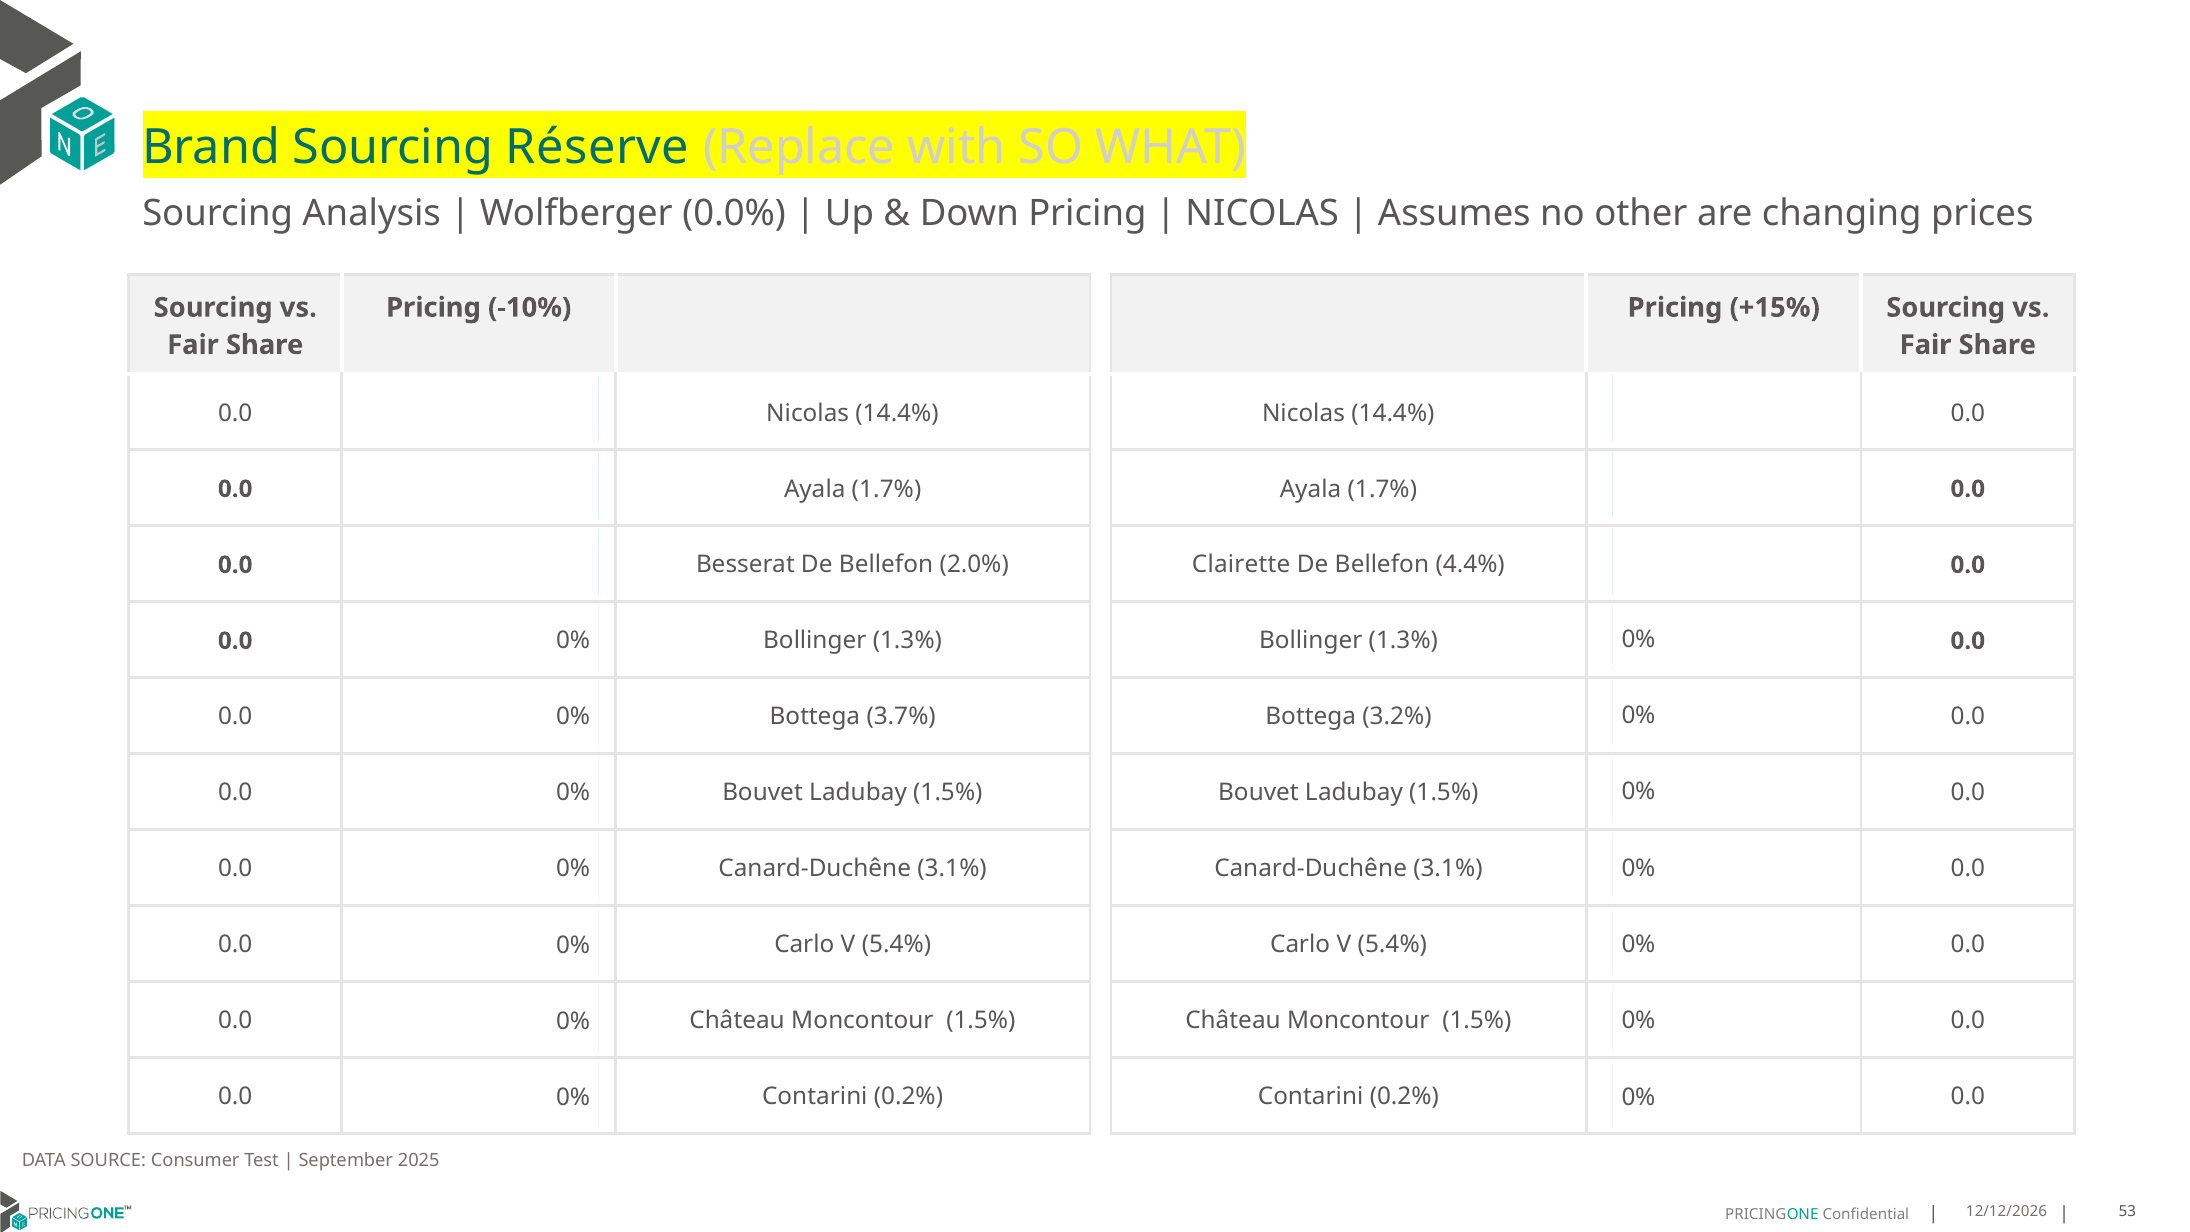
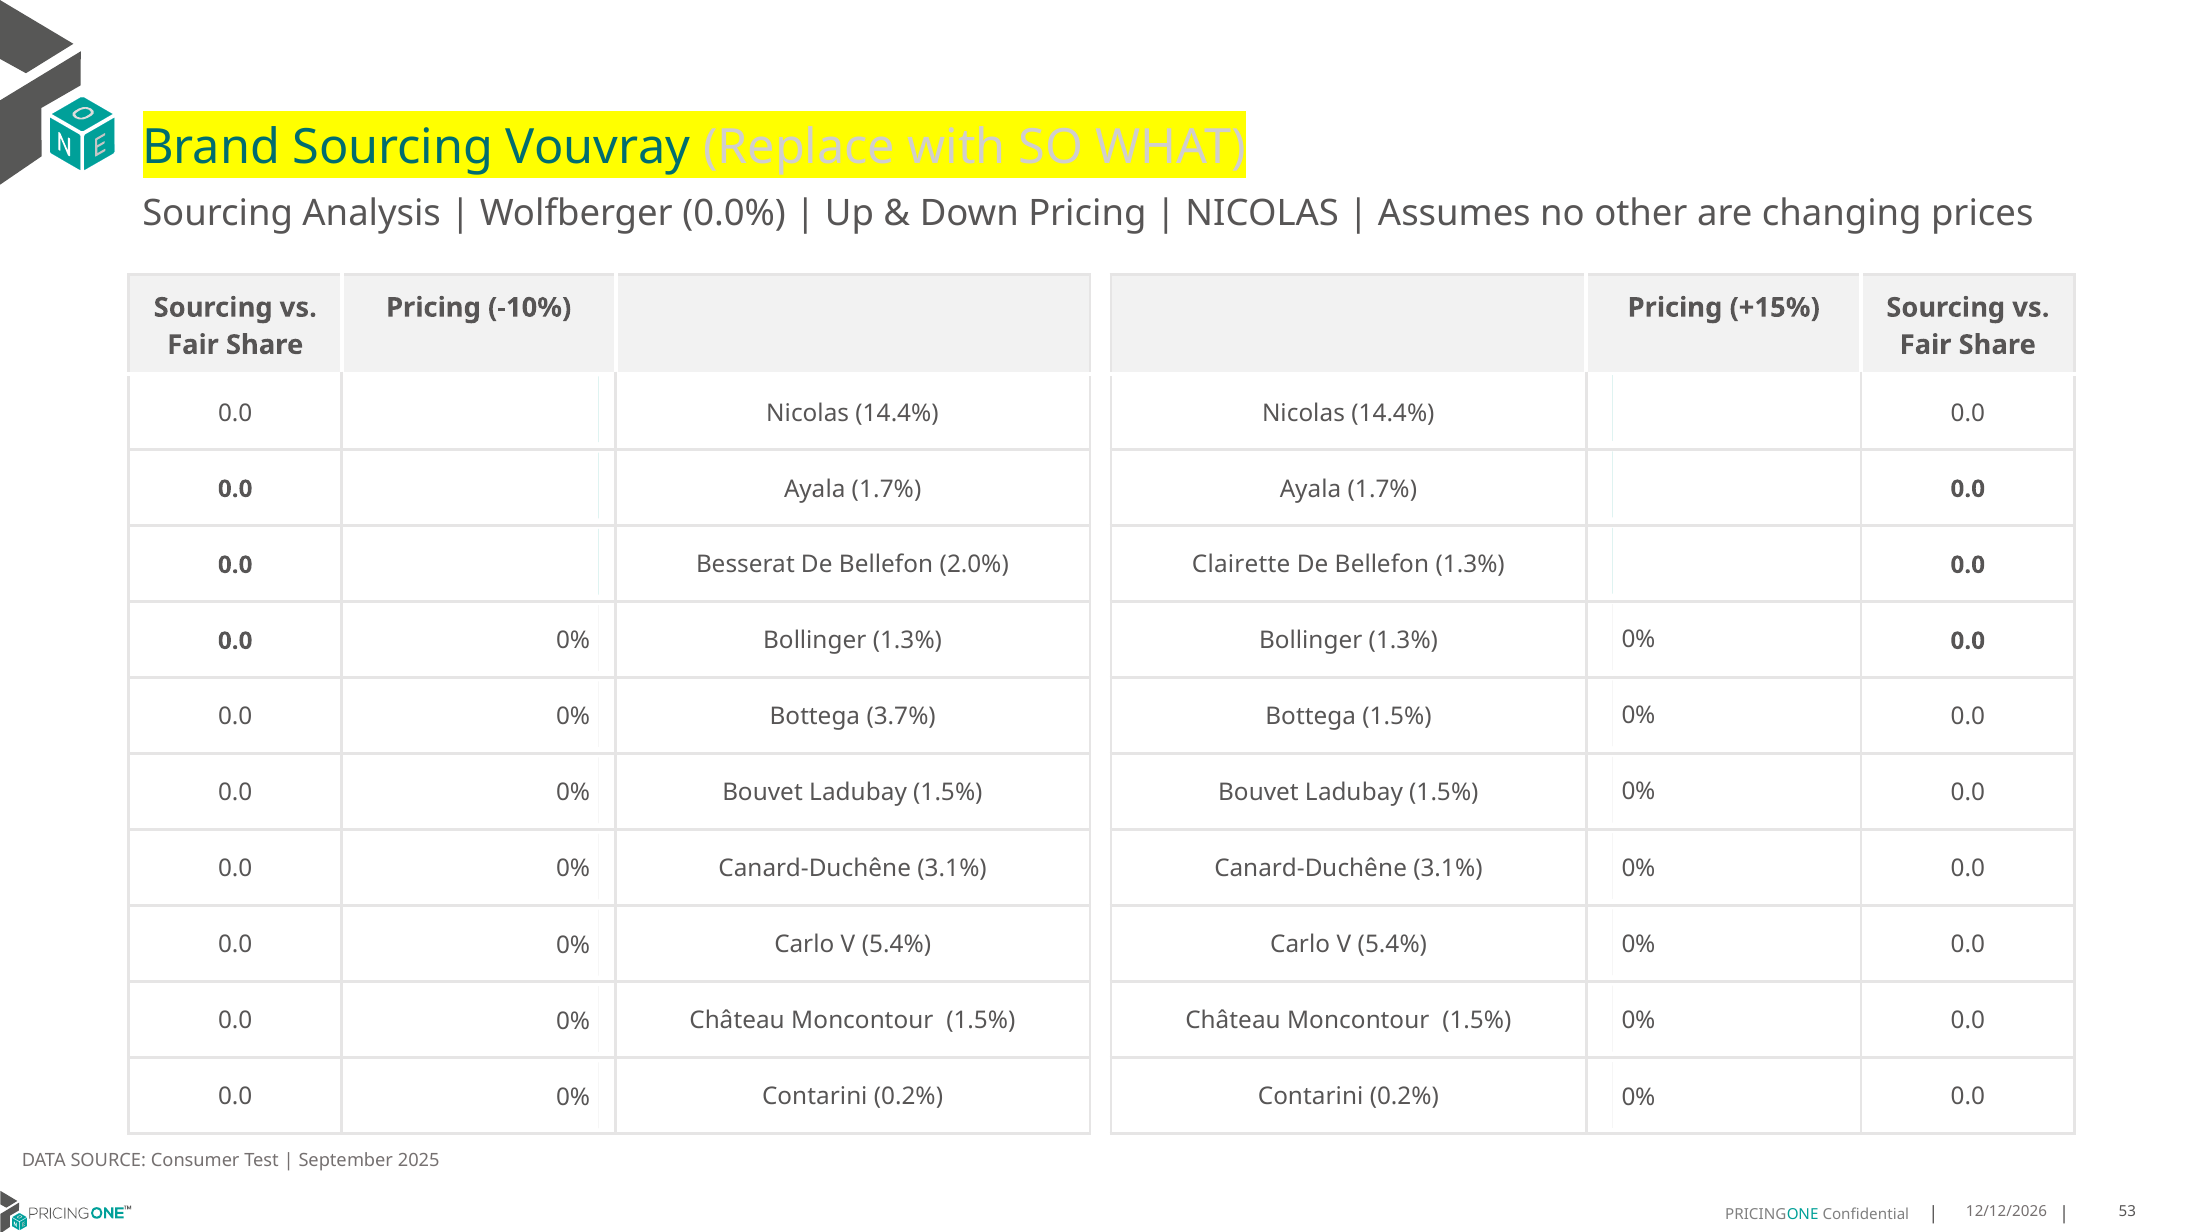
Réserve: Réserve -> Vouvray
Bellefon 4.4%: 4.4% -> 1.3%
Bottega 3.2%: 3.2% -> 1.5%
